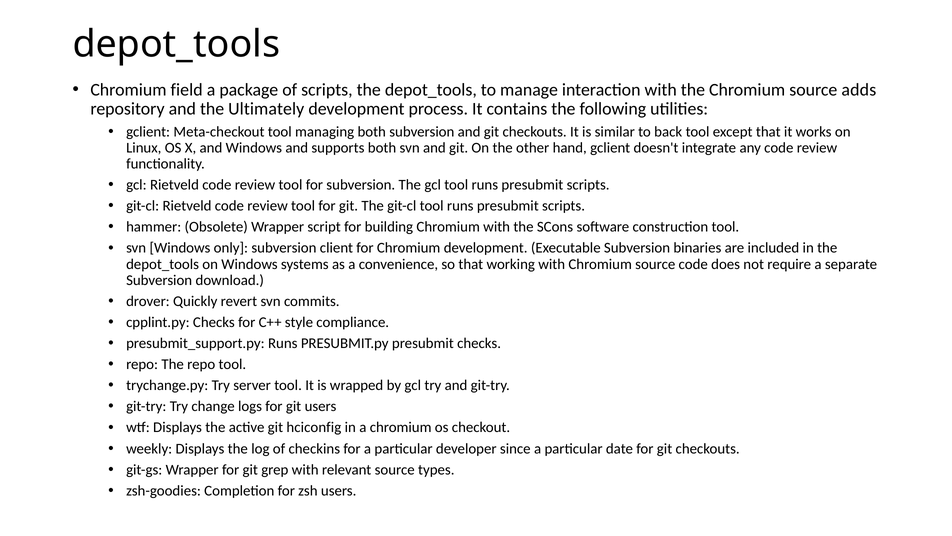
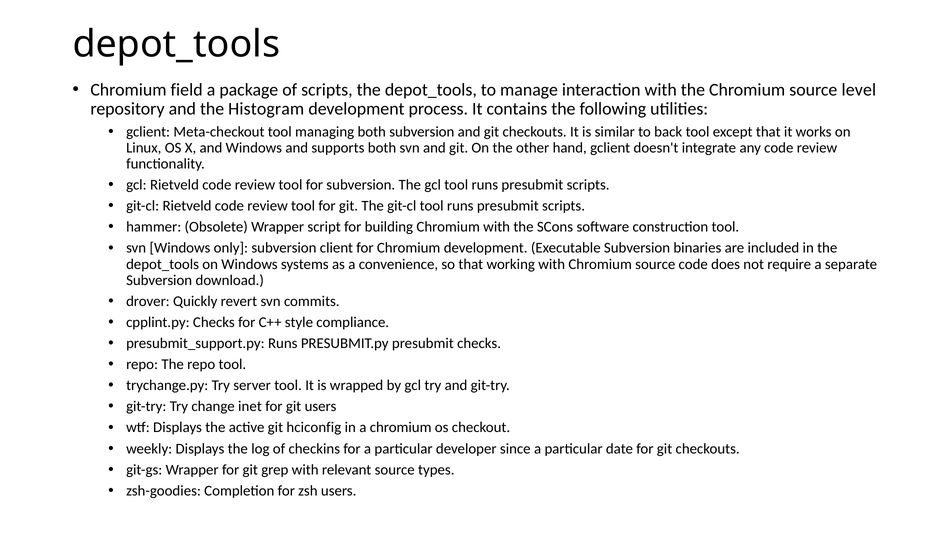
adds: adds -> level
Ultimately: Ultimately -> Histogram
logs: logs -> inet
